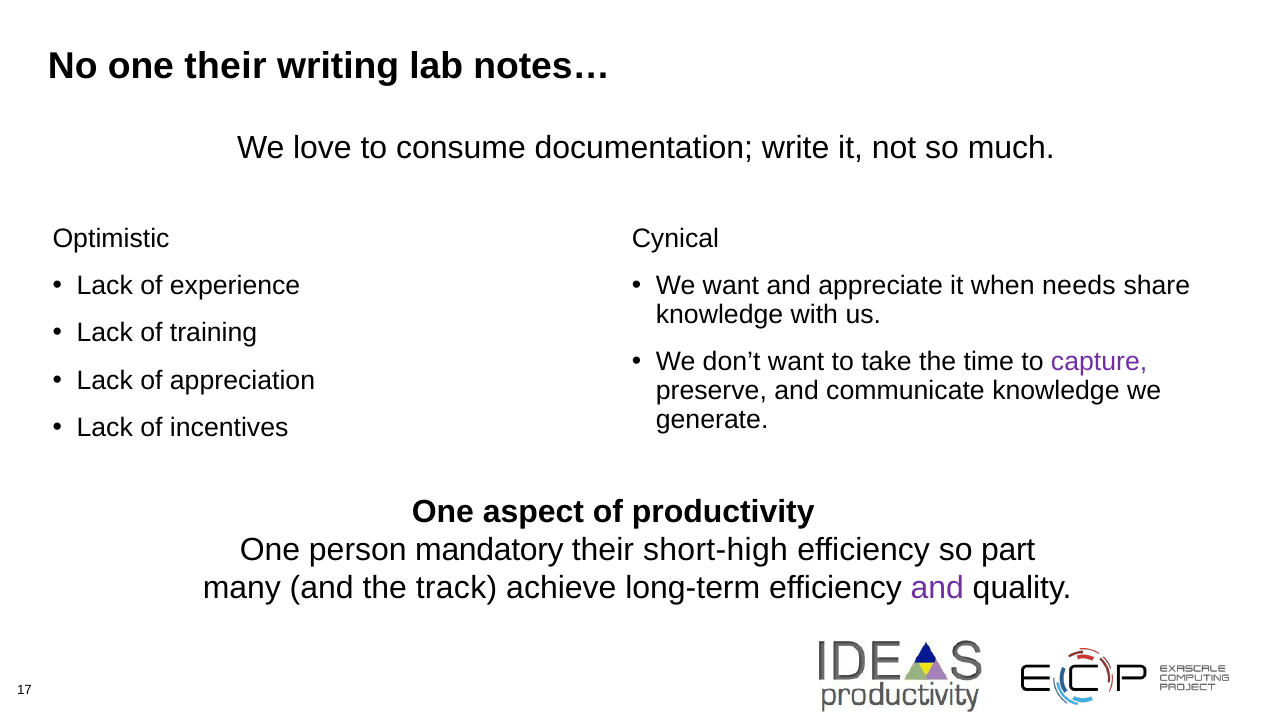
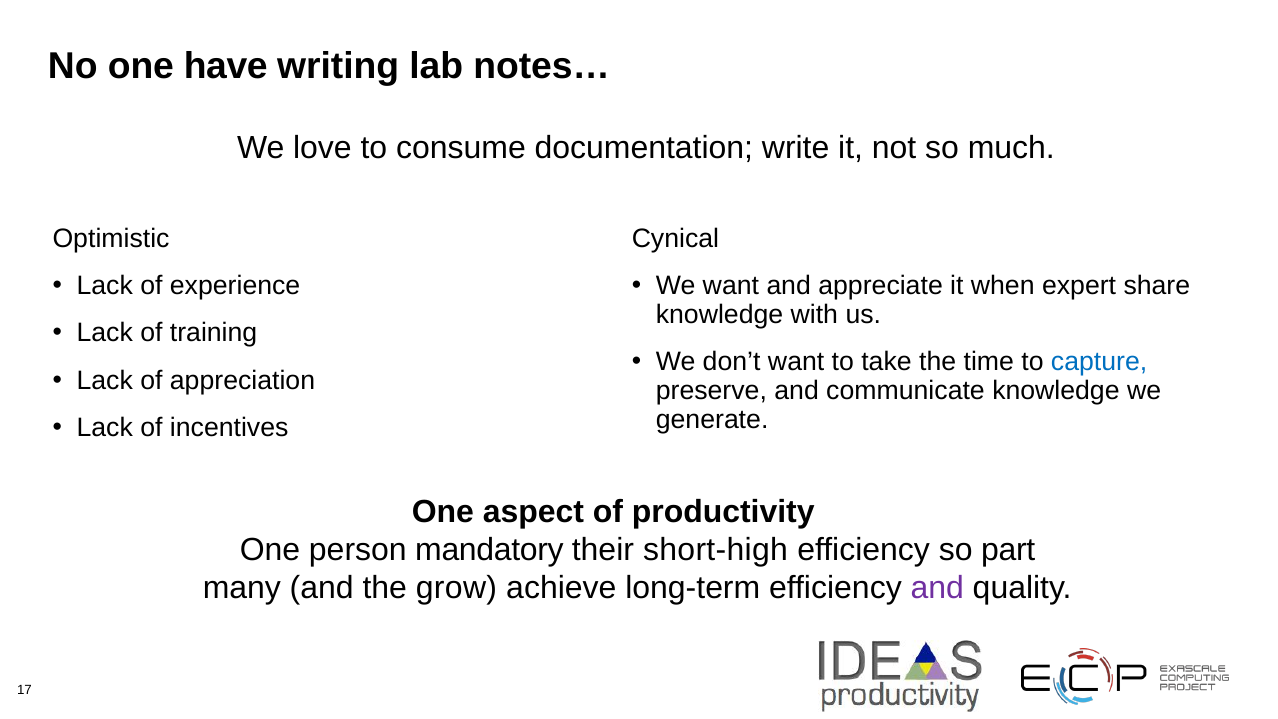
one their: their -> have
needs: needs -> expert
capture colour: purple -> blue
track: track -> grow
